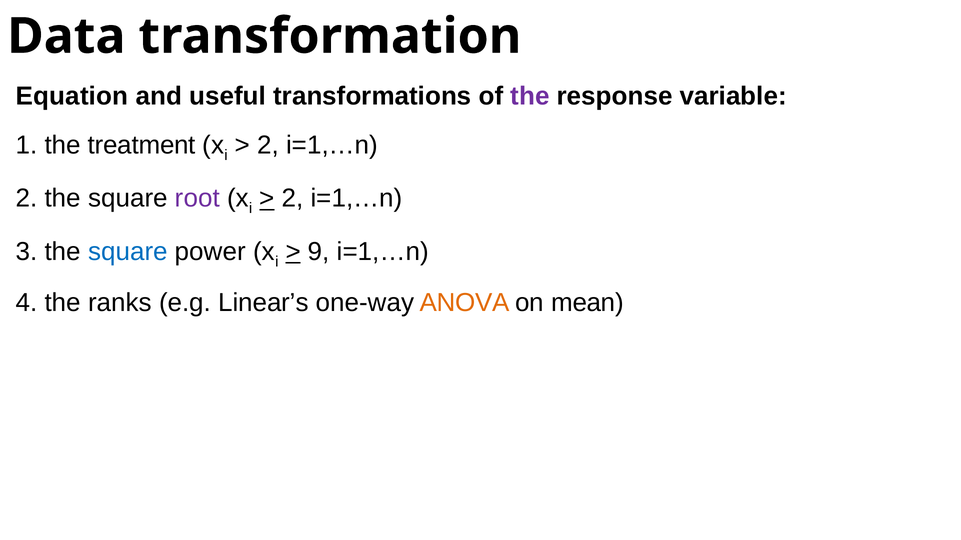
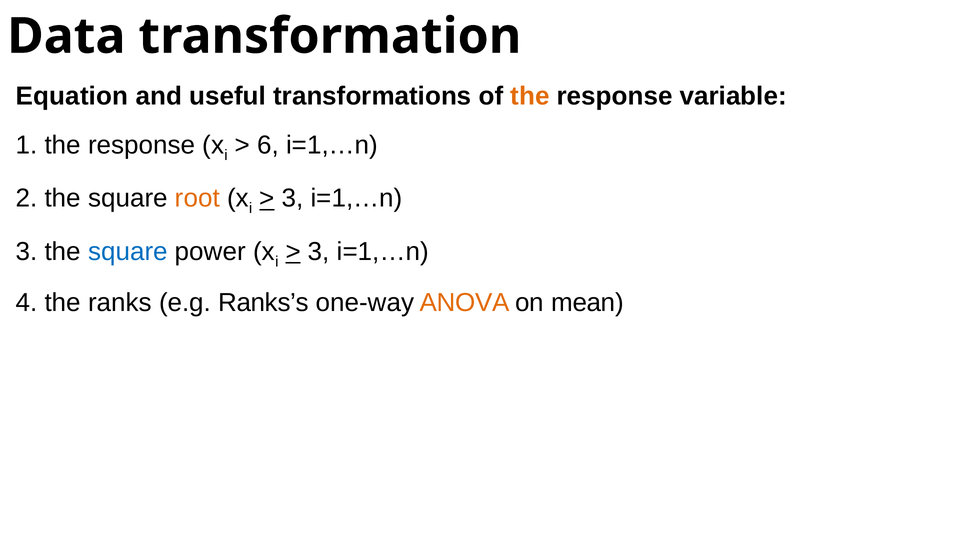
the at (530, 96) colour: purple -> orange
1 the treatment: treatment -> response
2 at (268, 145): 2 -> 6
root colour: purple -> orange
2 at (293, 198): 2 -> 3
9 at (319, 252): 9 -> 3
Linear’s: Linear’s -> Ranks’s
